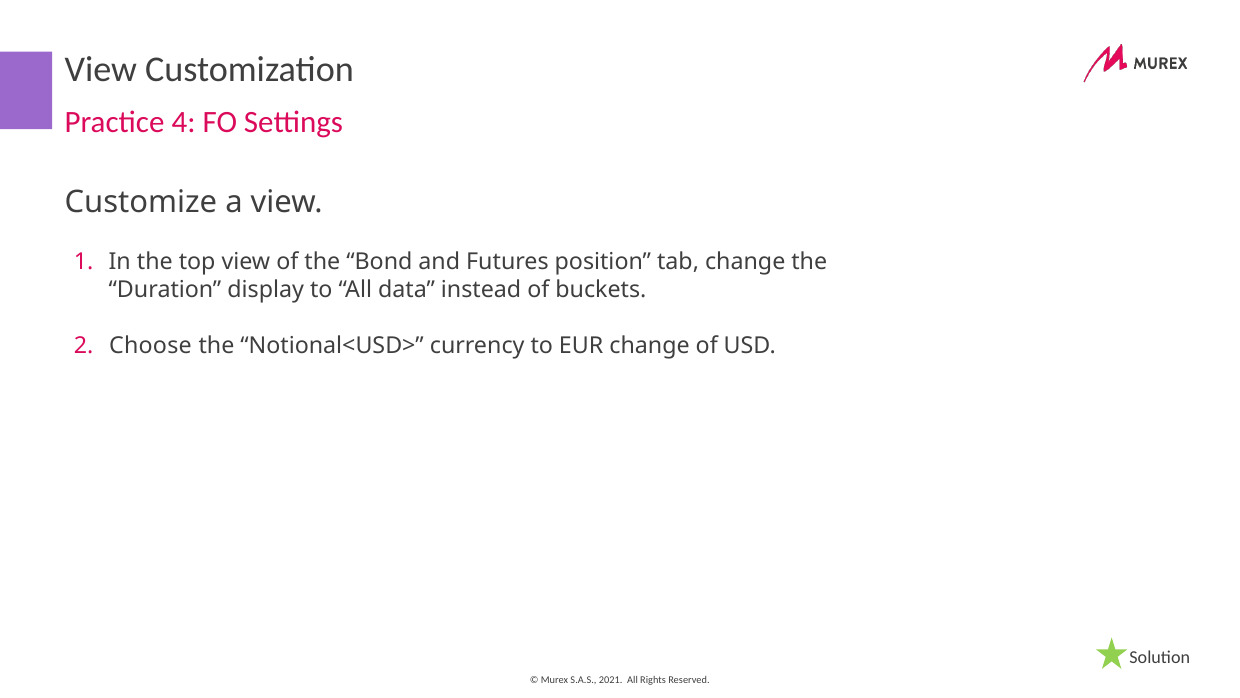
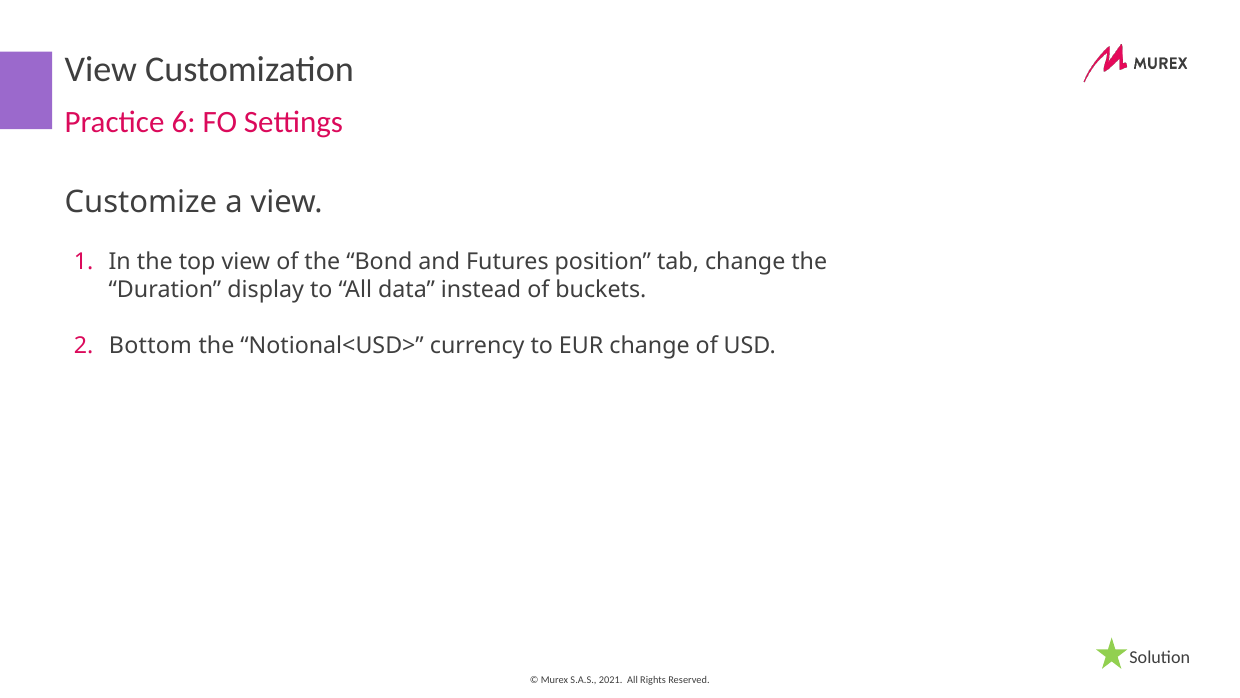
4: 4 -> 6
Choose: Choose -> Bottom
